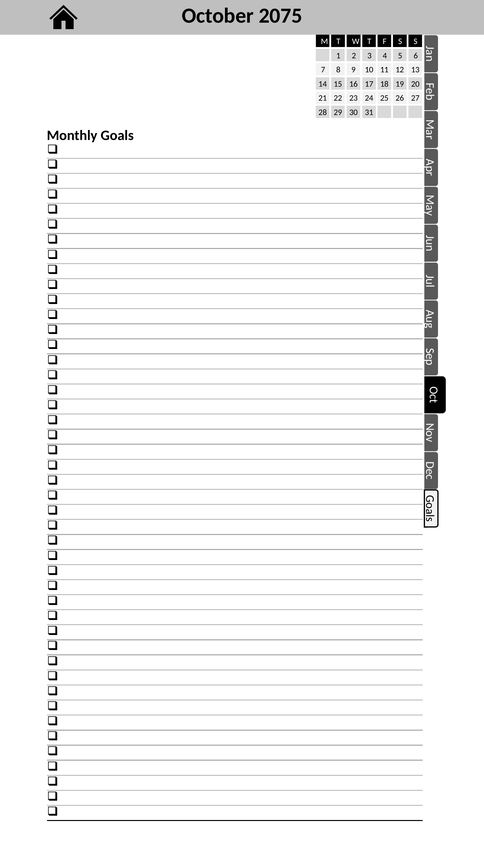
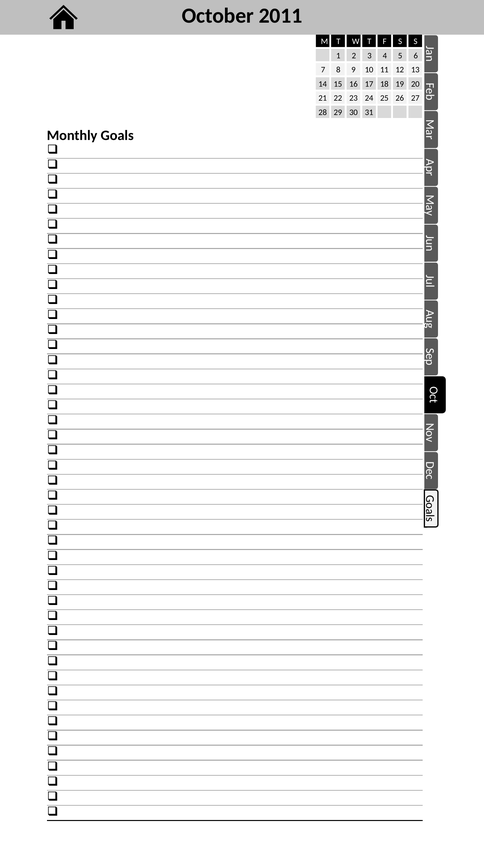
2075: 2075 -> 2011
